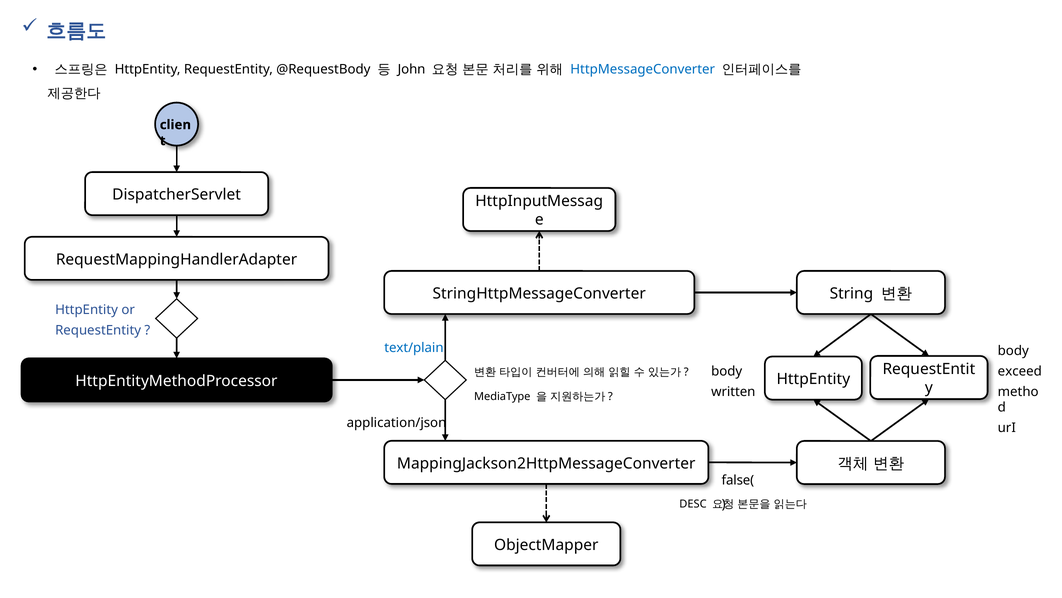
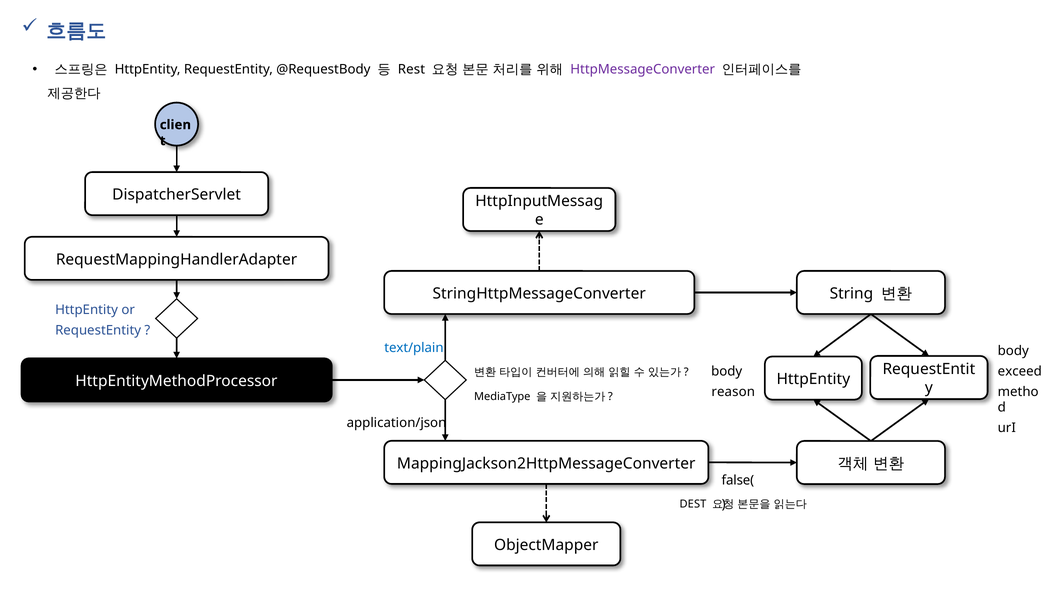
John: John -> Rest
HttpMessageConverter colour: blue -> purple
written: written -> reason
DESC: DESC -> DEST
